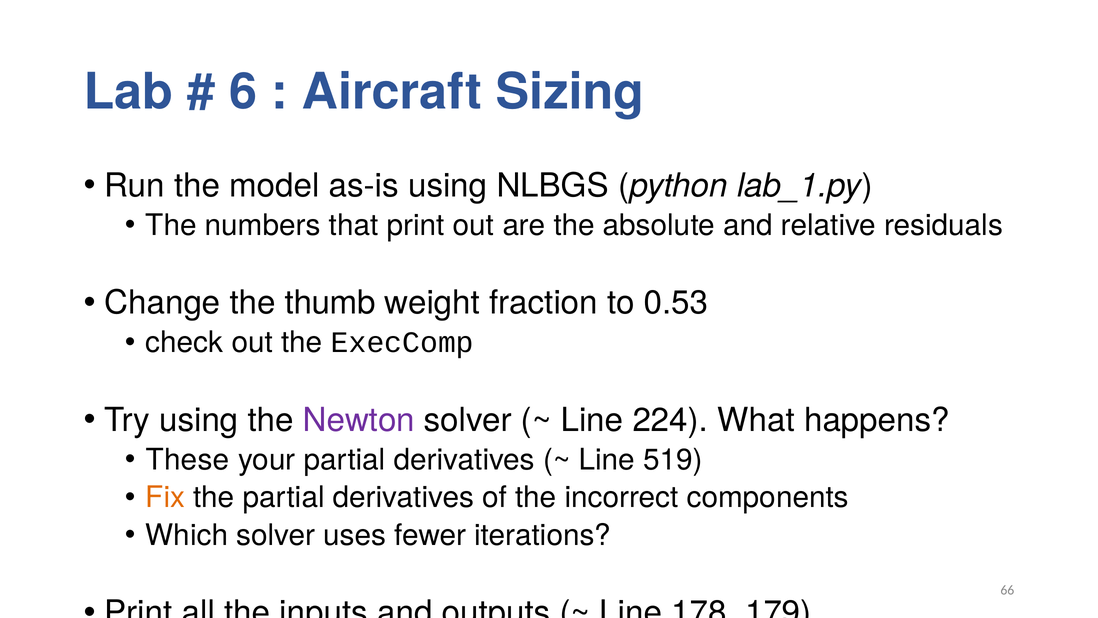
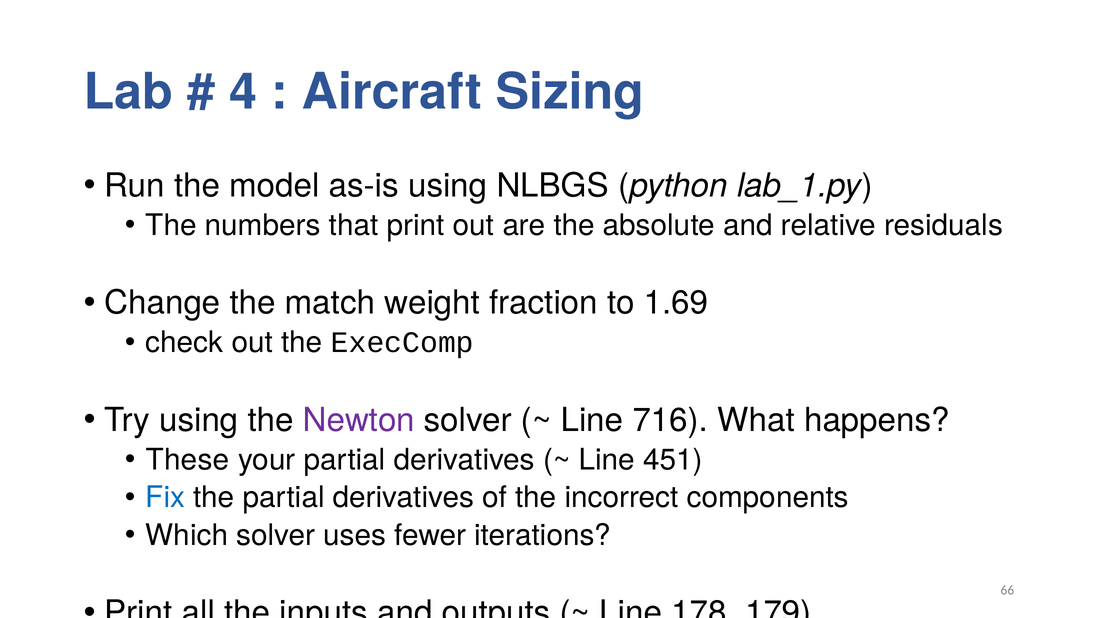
6: 6 -> 4
thumb: thumb -> match
0.53: 0.53 -> 1.69
224: 224 -> 716
519: 519 -> 451
Fix colour: orange -> blue
